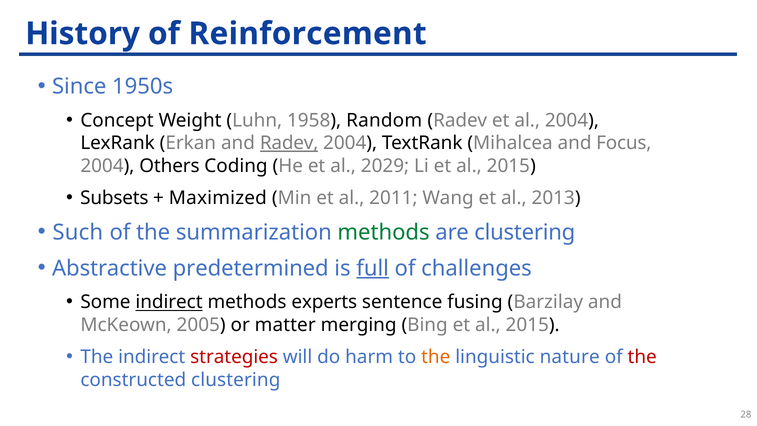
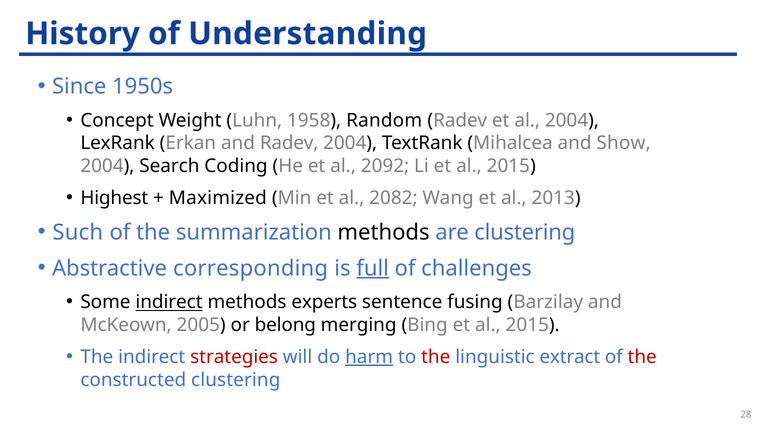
Reinforcement: Reinforcement -> Understanding
Radev at (289, 143) underline: present -> none
Focus: Focus -> Show
Others: Others -> Search
2029: 2029 -> 2092
Subsets: Subsets -> Highest
2011: 2011 -> 2082
methods at (384, 232) colour: green -> black
predetermined: predetermined -> corresponding
matter: matter -> belong
harm underline: none -> present
the at (436, 357) colour: orange -> red
nature: nature -> extract
